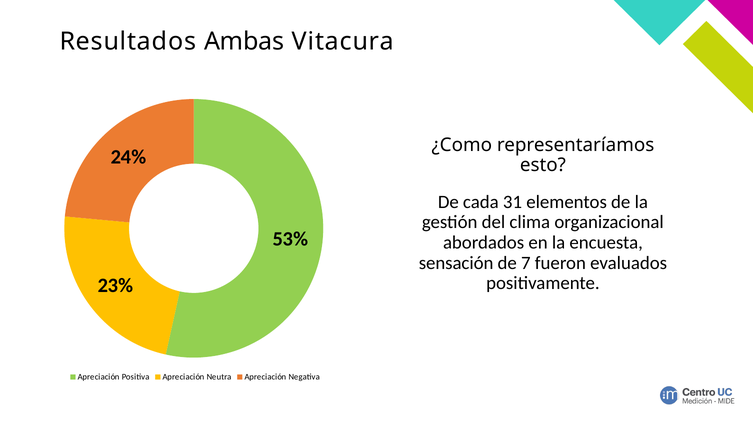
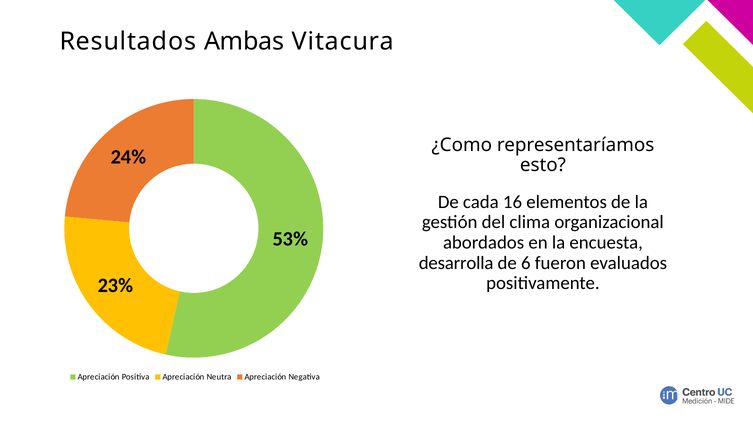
31: 31 -> 16
sensación: sensación -> desarrolla
7: 7 -> 6
